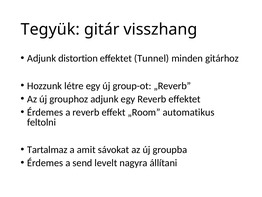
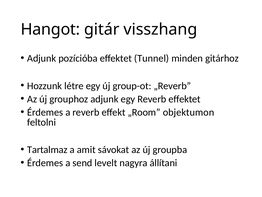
Tegyük: Tegyük -> Hangot
distortion: distortion -> pozícióba
automatikus: automatikus -> objektumon
